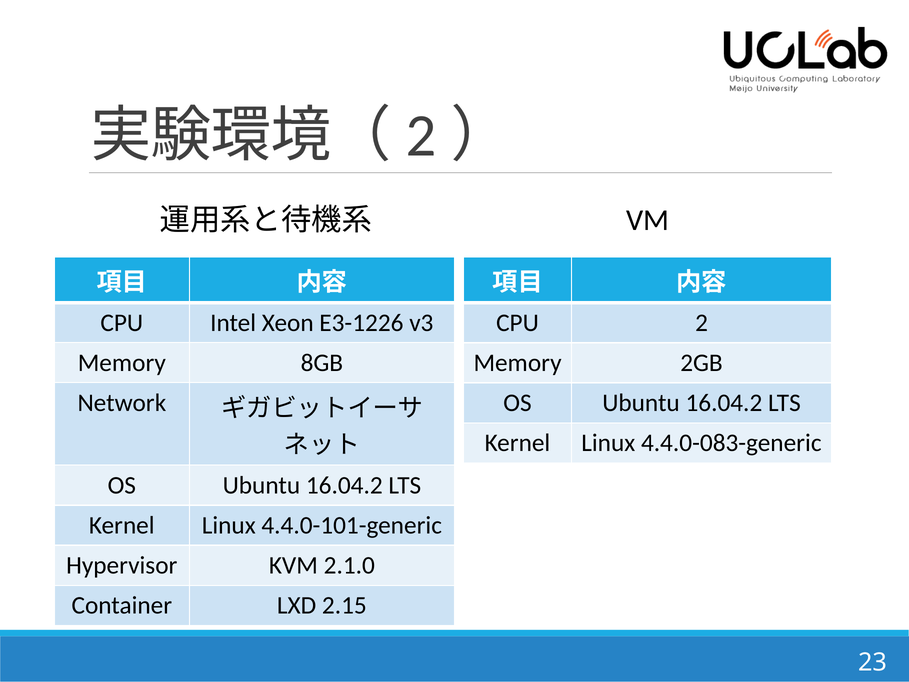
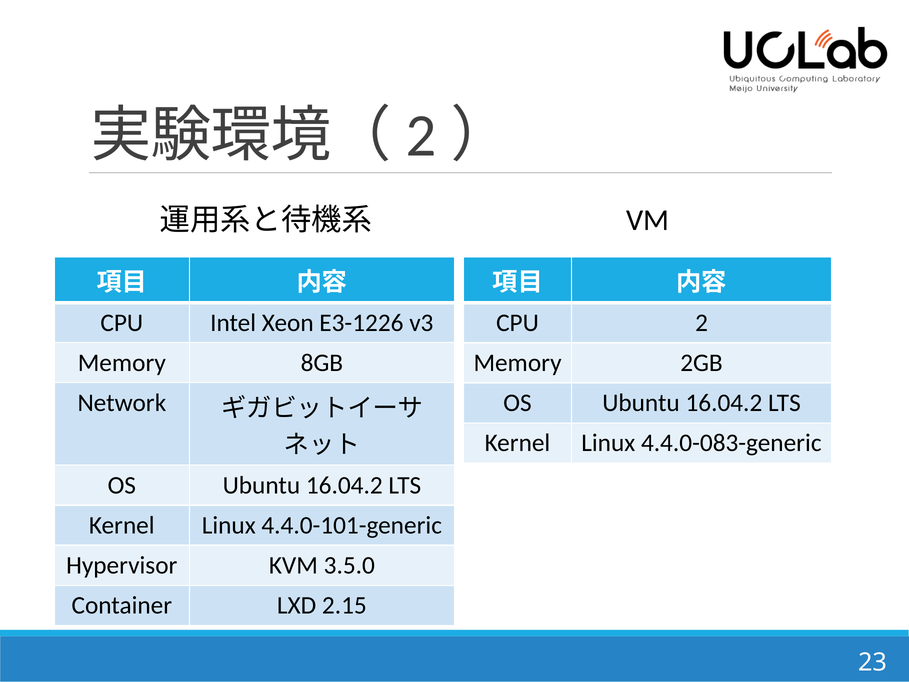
2.1.0: 2.1.0 -> 3.5.0
